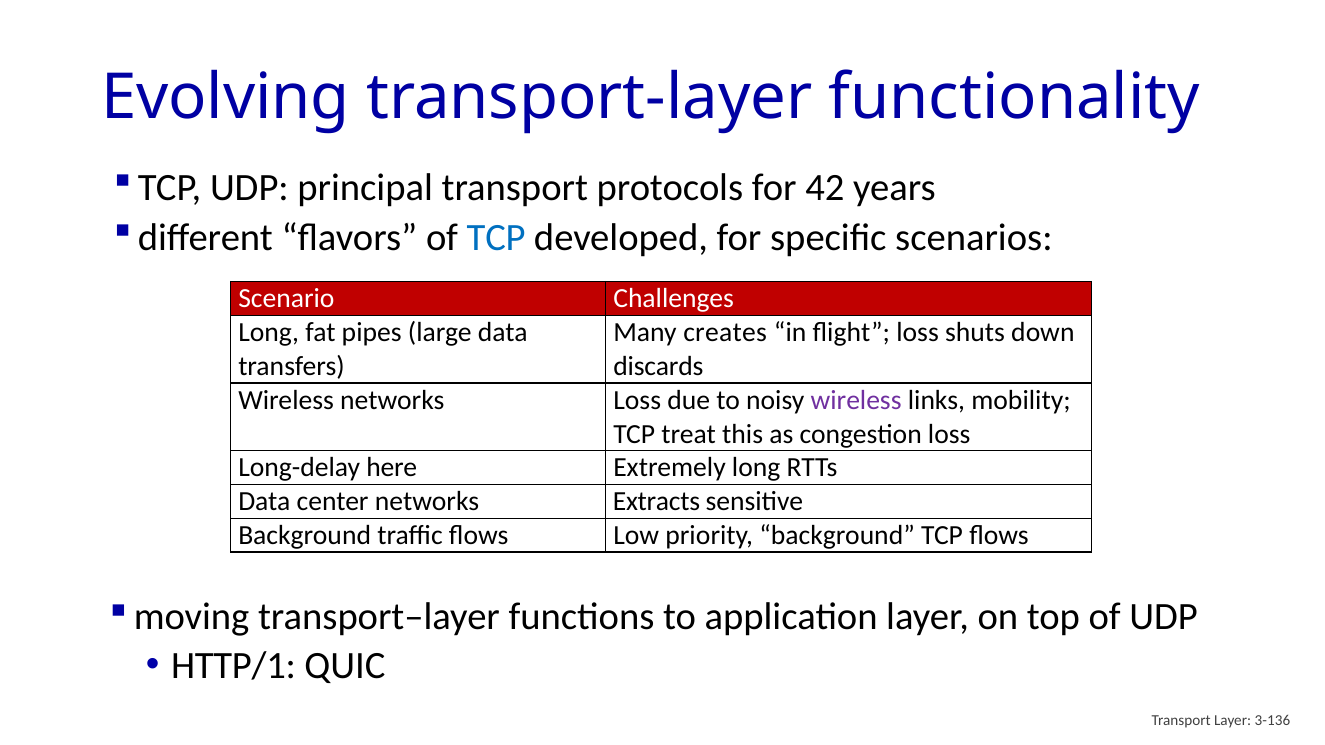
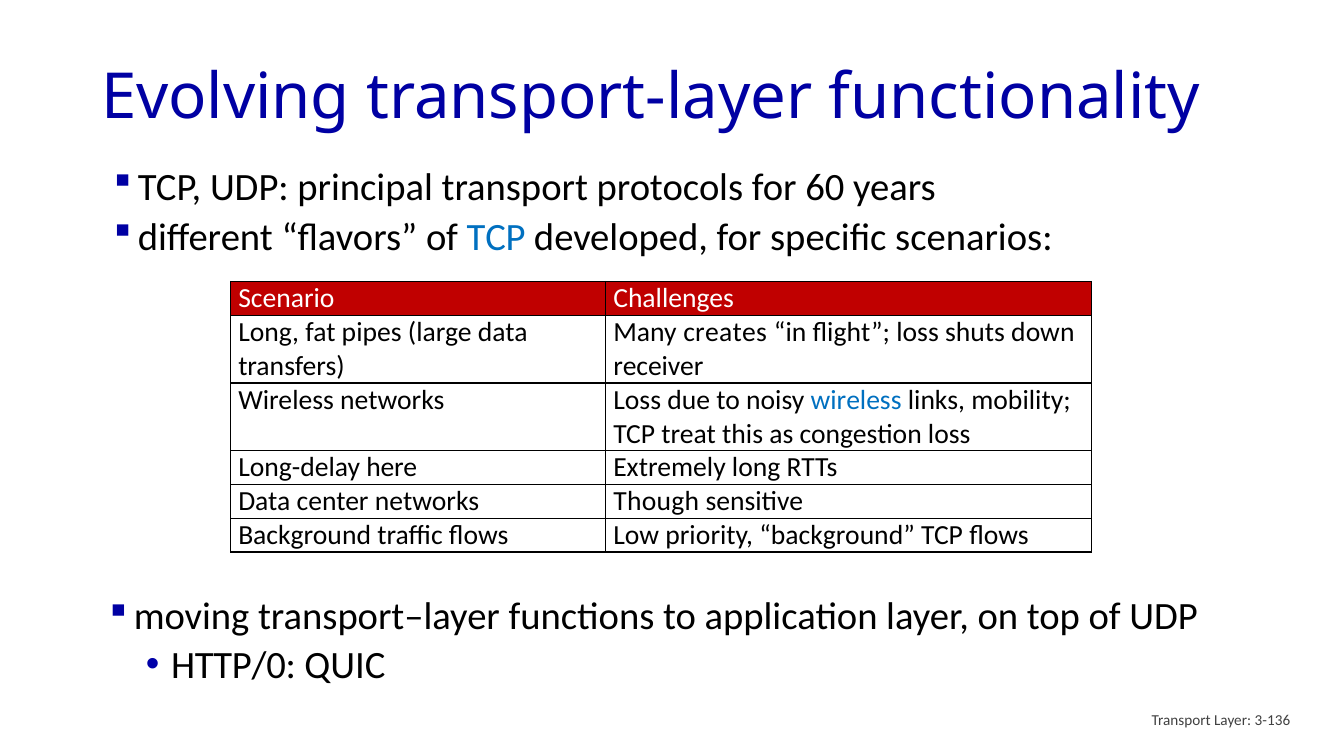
42: 42 -> 60
discards: discards -> receiver
wireless at (856, 400) colour: purple -> blue
Extracts: Extracts -> Though
HTTP/1: HTTP/1 -> HTTP/0
